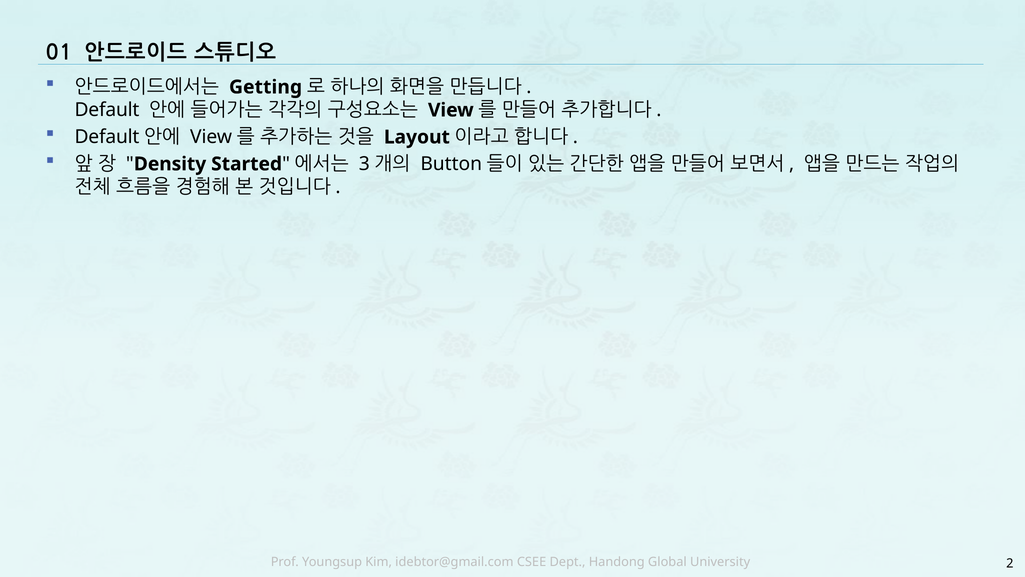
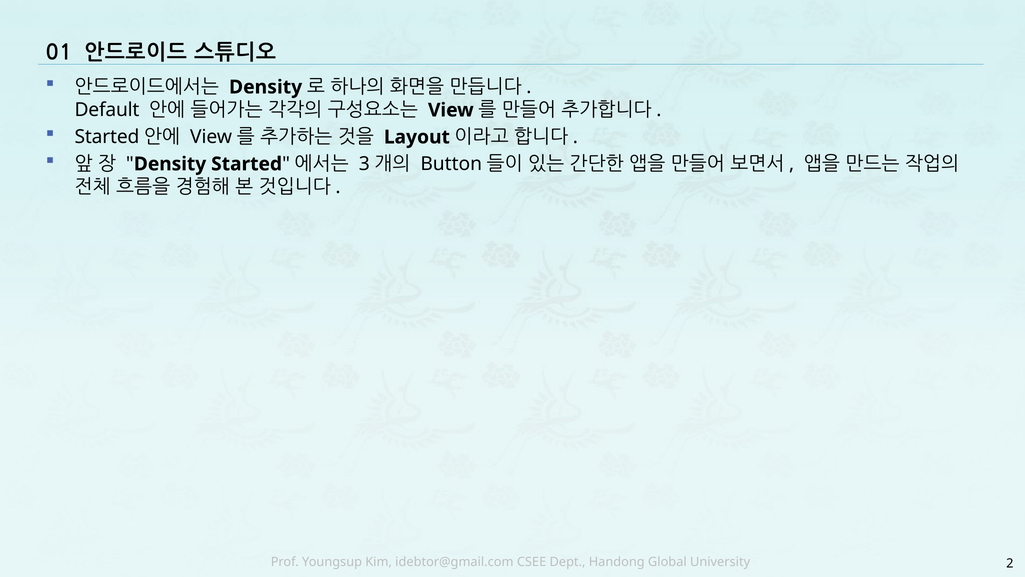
Getting at (266, 87): Getting -> Density
Default at (107, 137): Default -> Started
